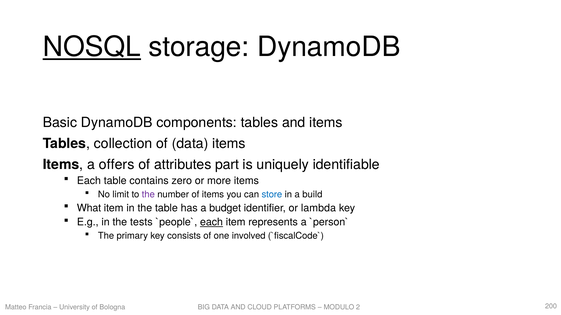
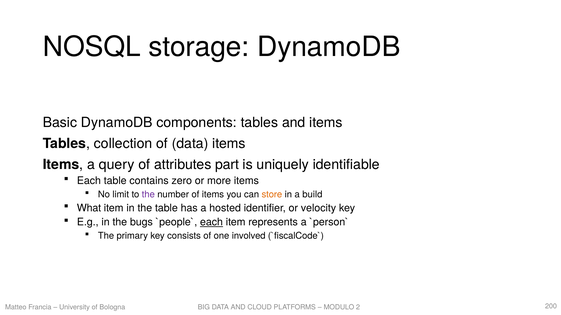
NOSQL underline: present -> none
offers: offers -> query
store colour: blue -> orange
budget: budget -> hosted
lambda: lambda -> velocity
tests: tests -> bugs
